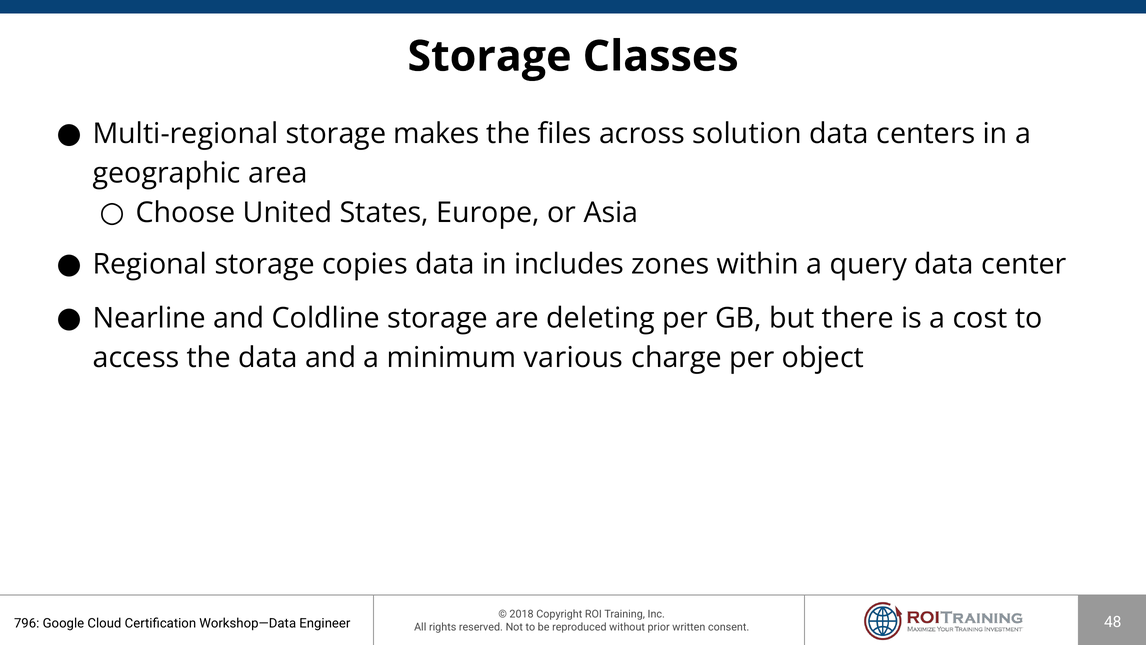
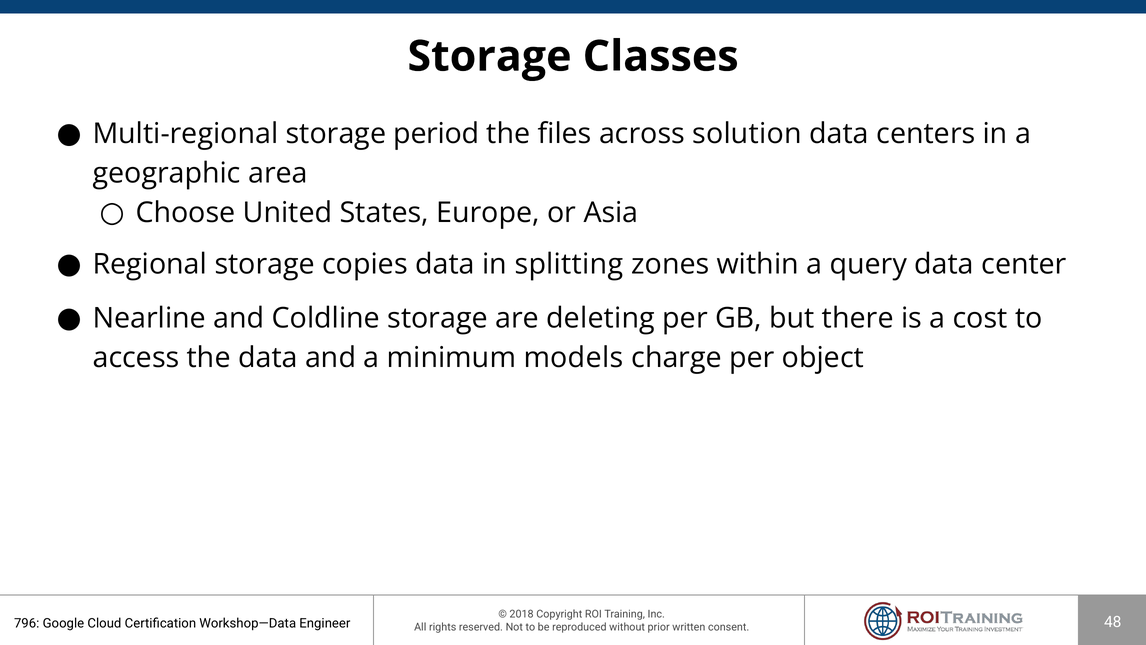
makes: makes -> period
includes: includes -> splitting
various: various -> models
